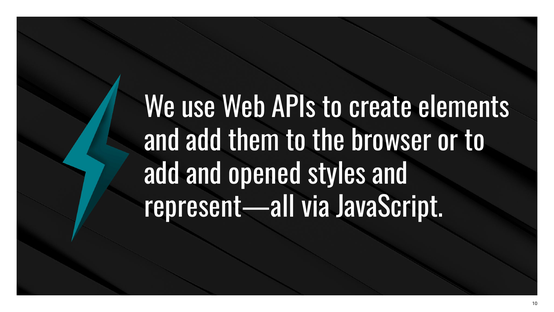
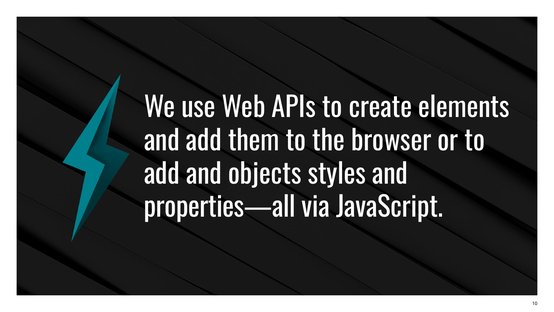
opened: opened -> objects
represent—all: represent—all -> properties—all
